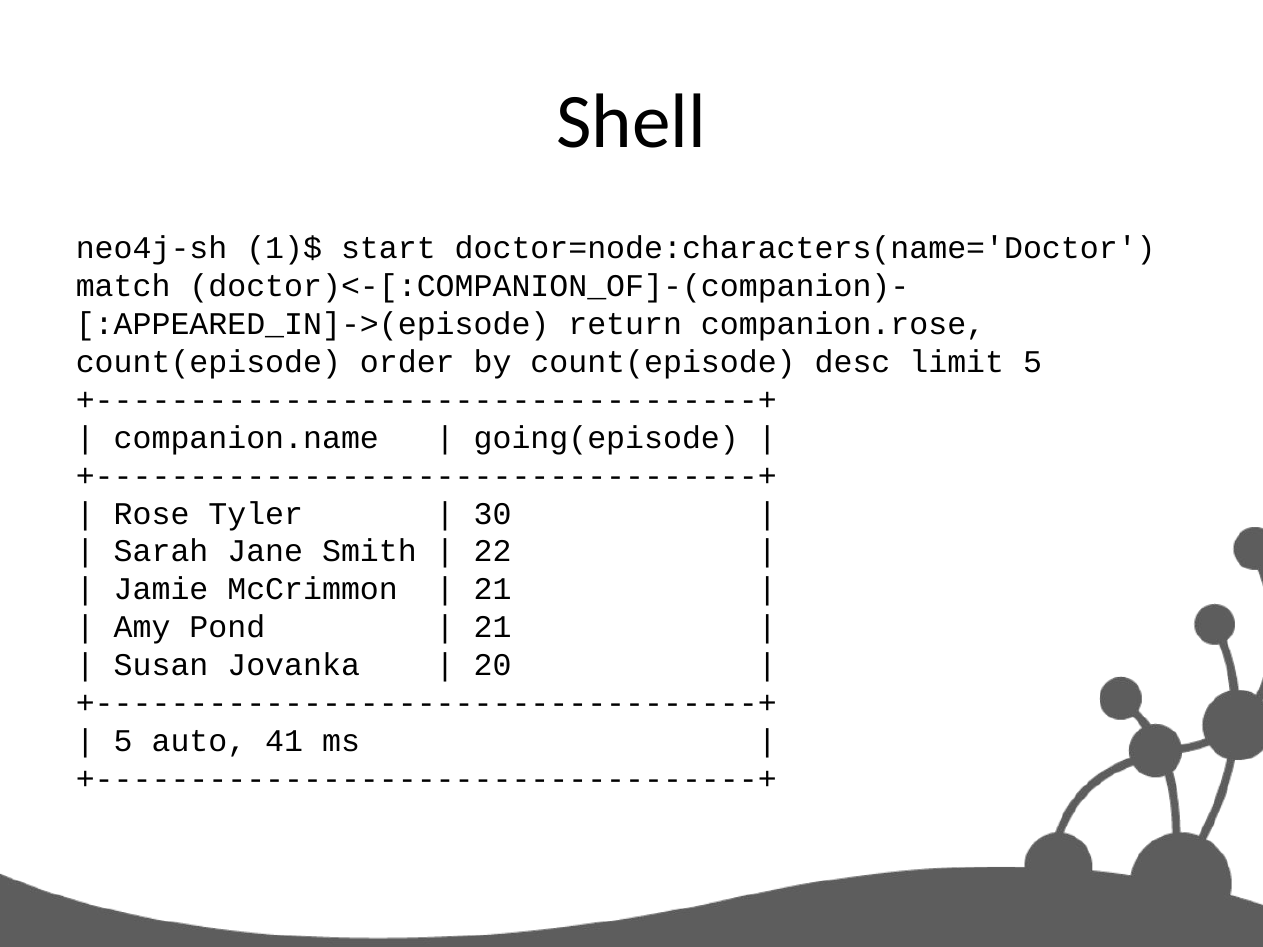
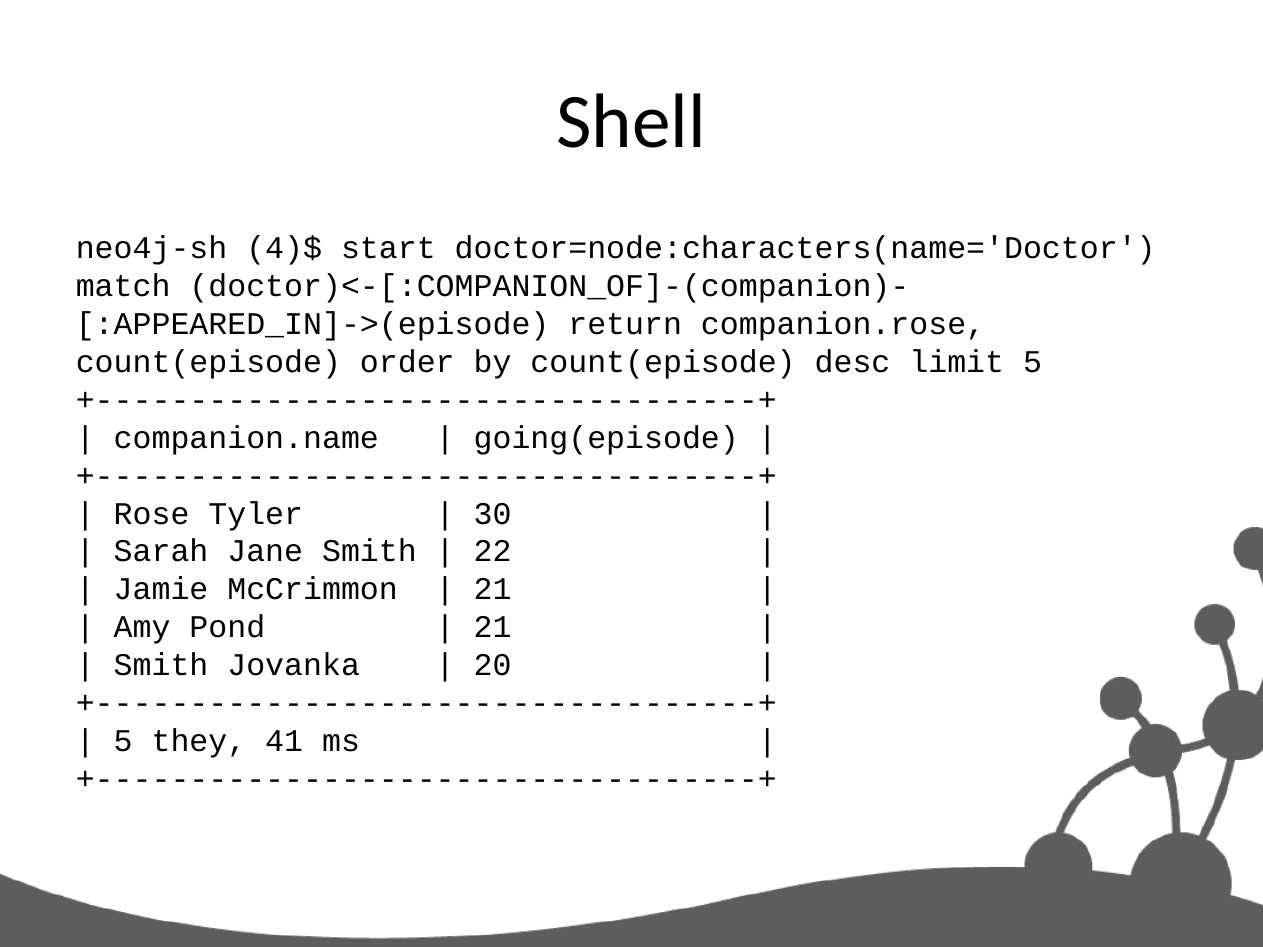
1)$: 1)$ -> 4)$
Susan at (161, 665): Susan -> Smith
auto: auto -> they
